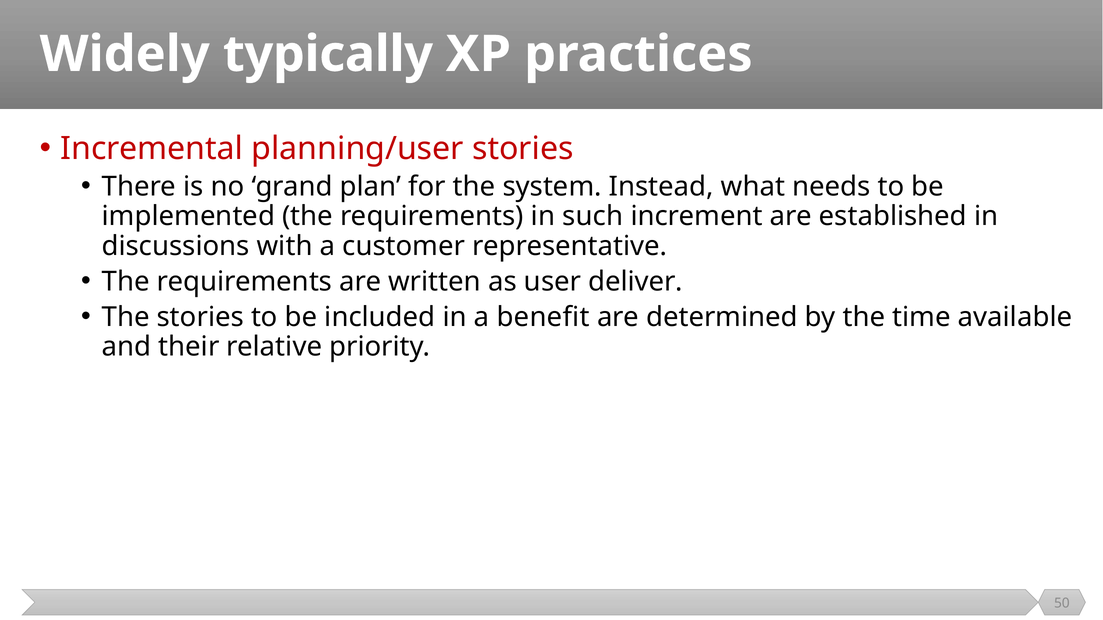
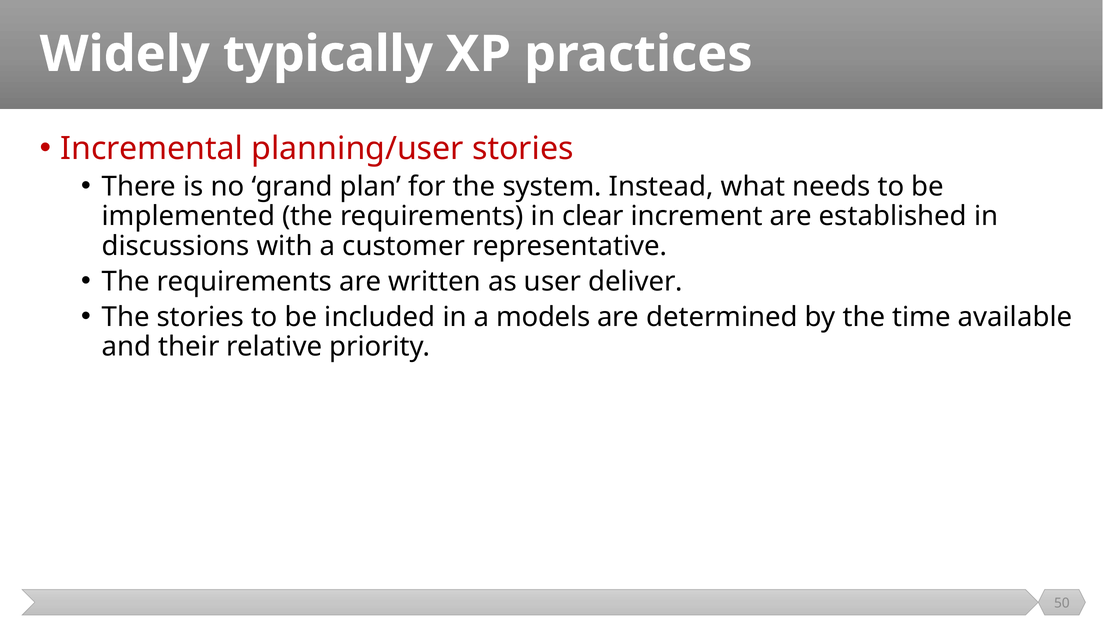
such: such -> clear
benefit: benefit -> models
